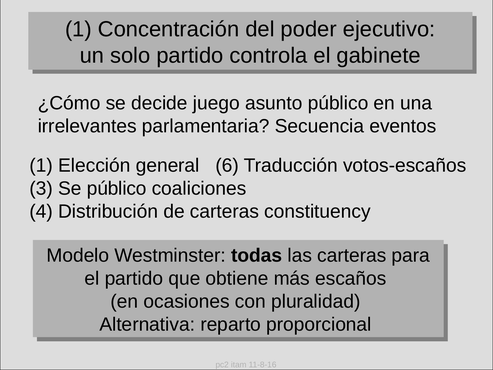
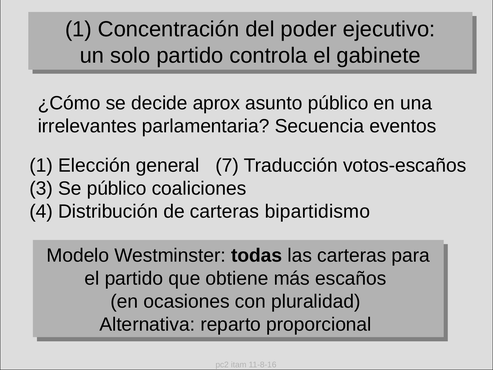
juego: juego -> aprox
6: 6 -> 7
constituency: constituency -> bipartidismo
